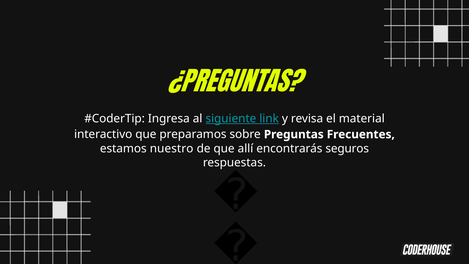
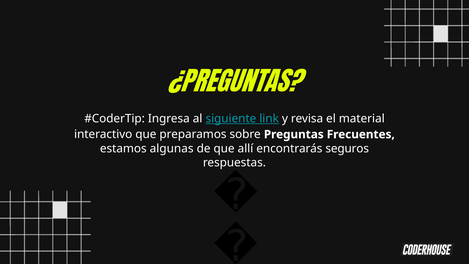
nuestro: nuestro -> algunas
